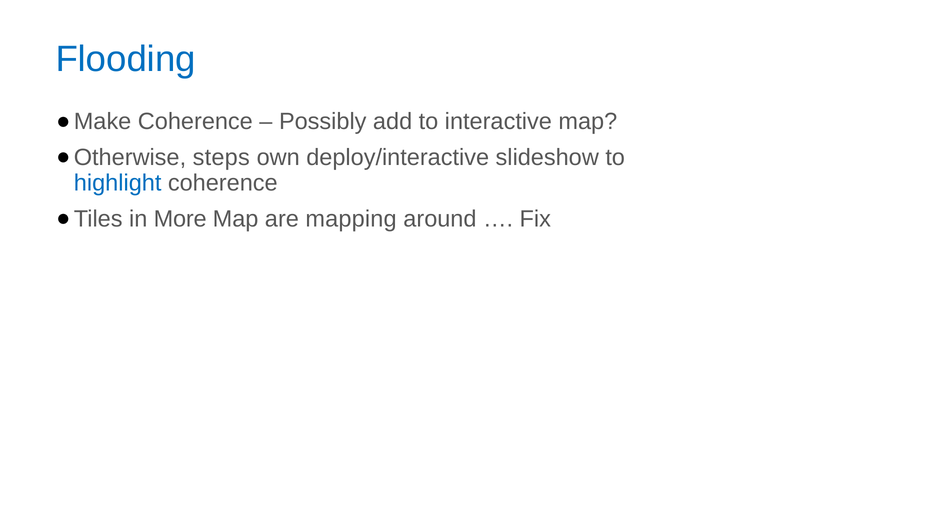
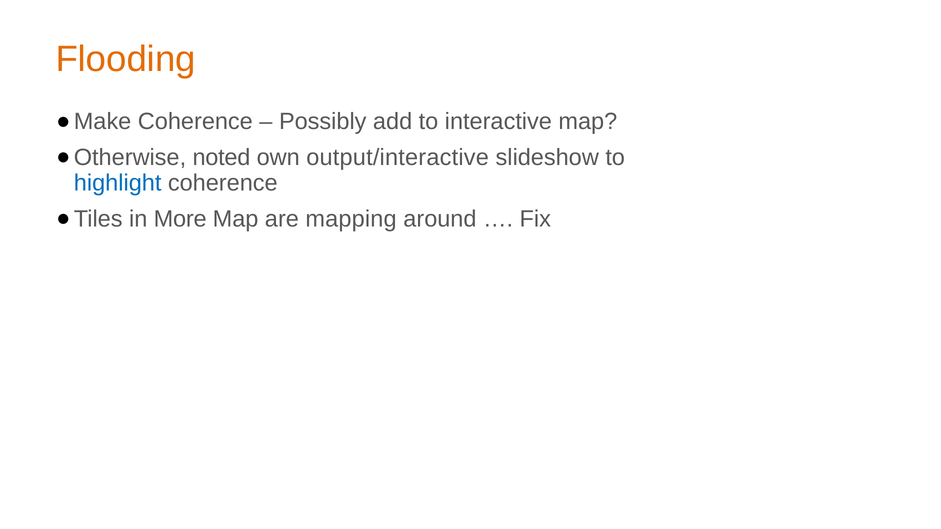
Flooding colour: blue -> orange
steps: steps -> noted
deploy/interactive: deploy/interactive -> output/interactive
